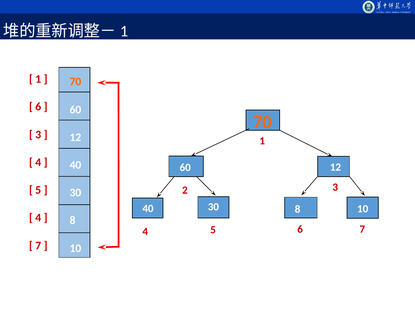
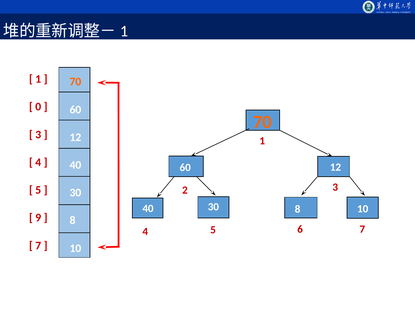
6 at (38, 107): 6 -> 0
4 at (38, 217): 4 -> 9
